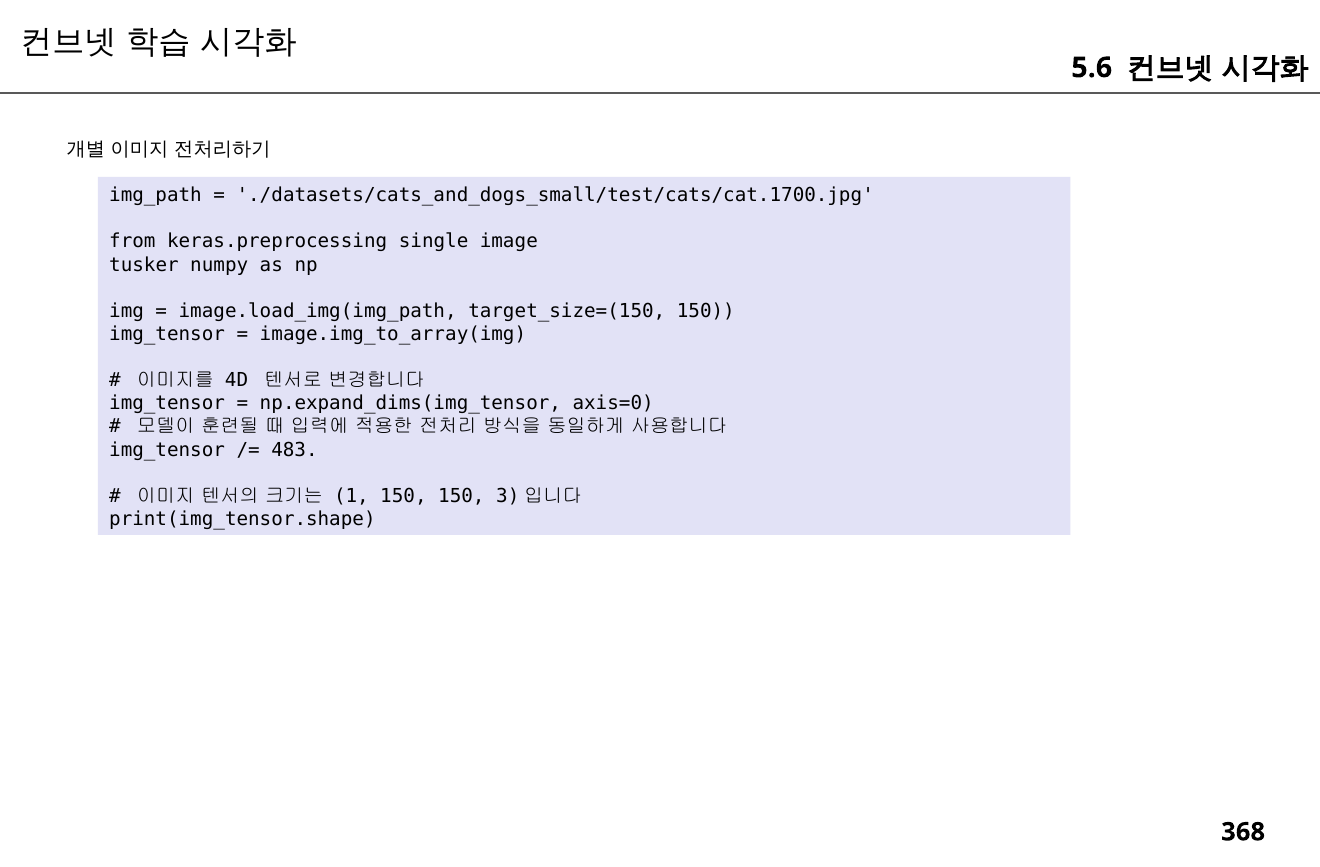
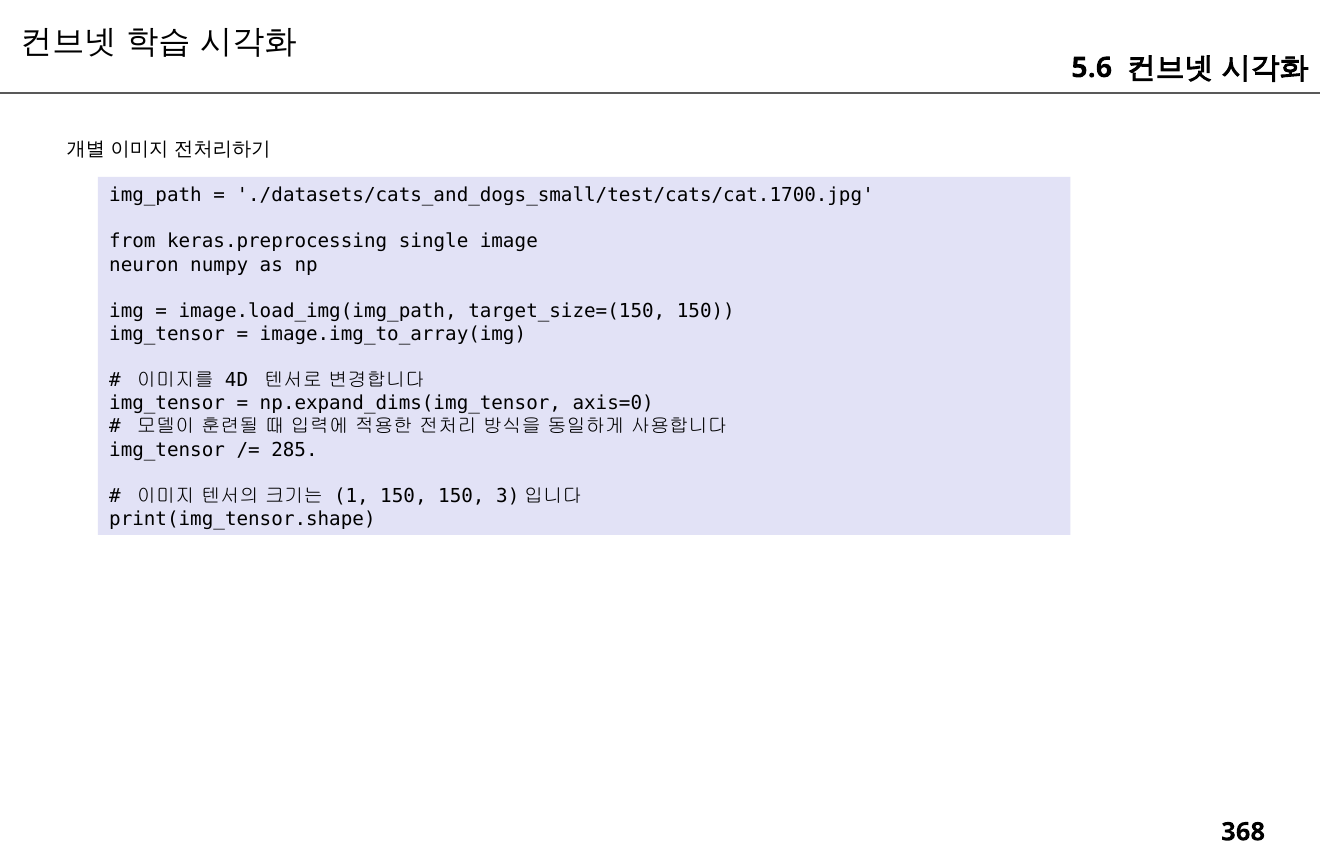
tusker: tusker -> neuron
483: 483 -> 285
